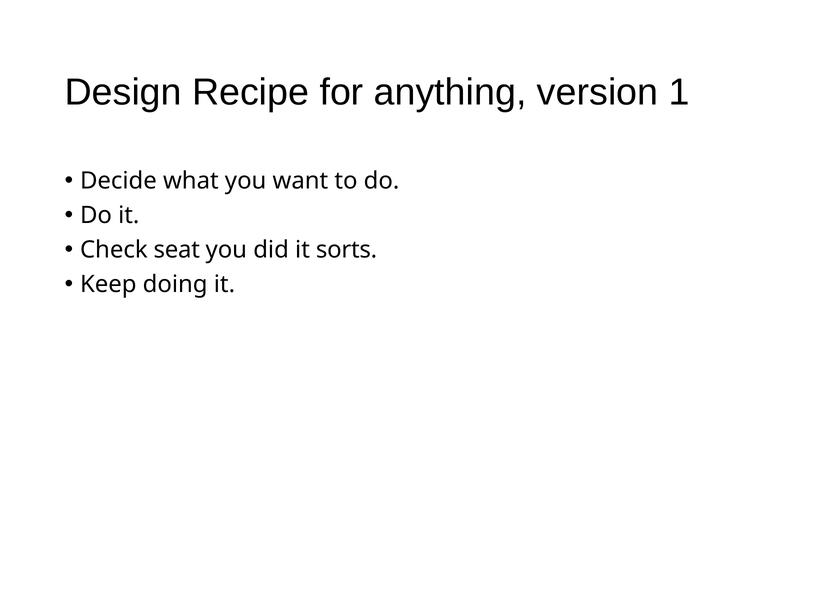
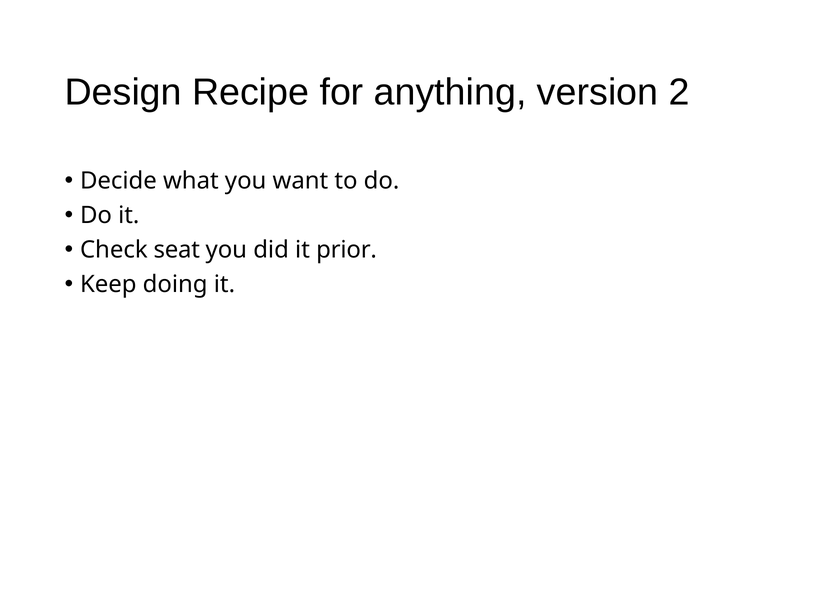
1: 1 -> 2
sorts: sorts -> prior
